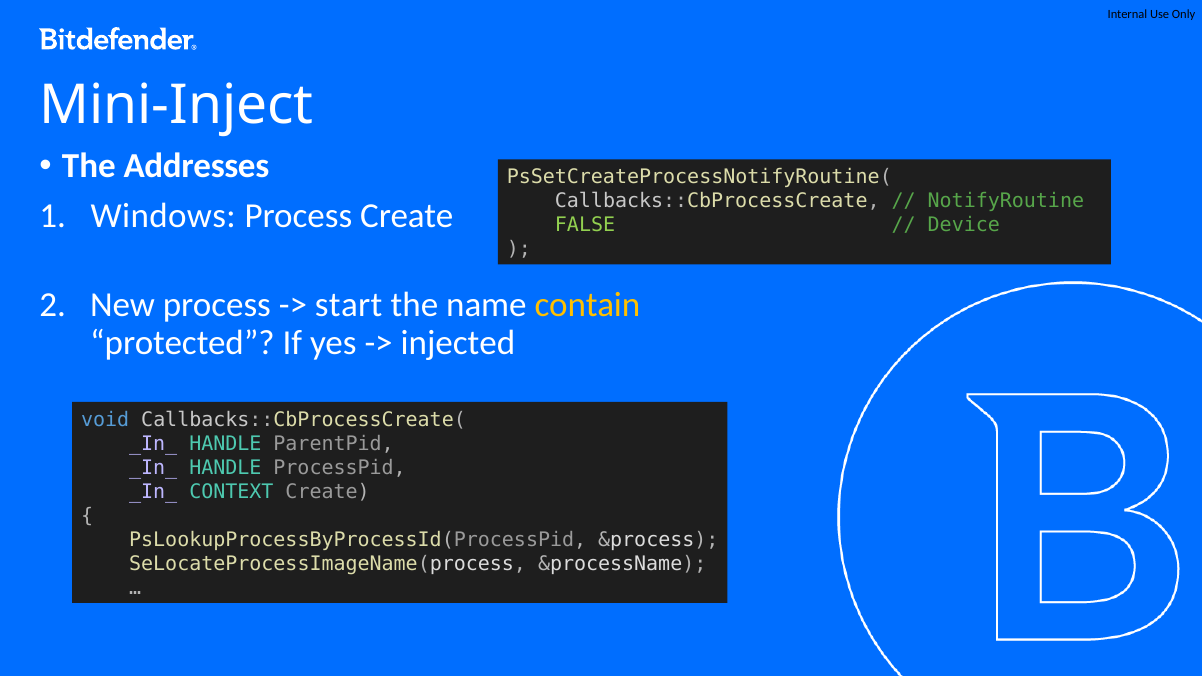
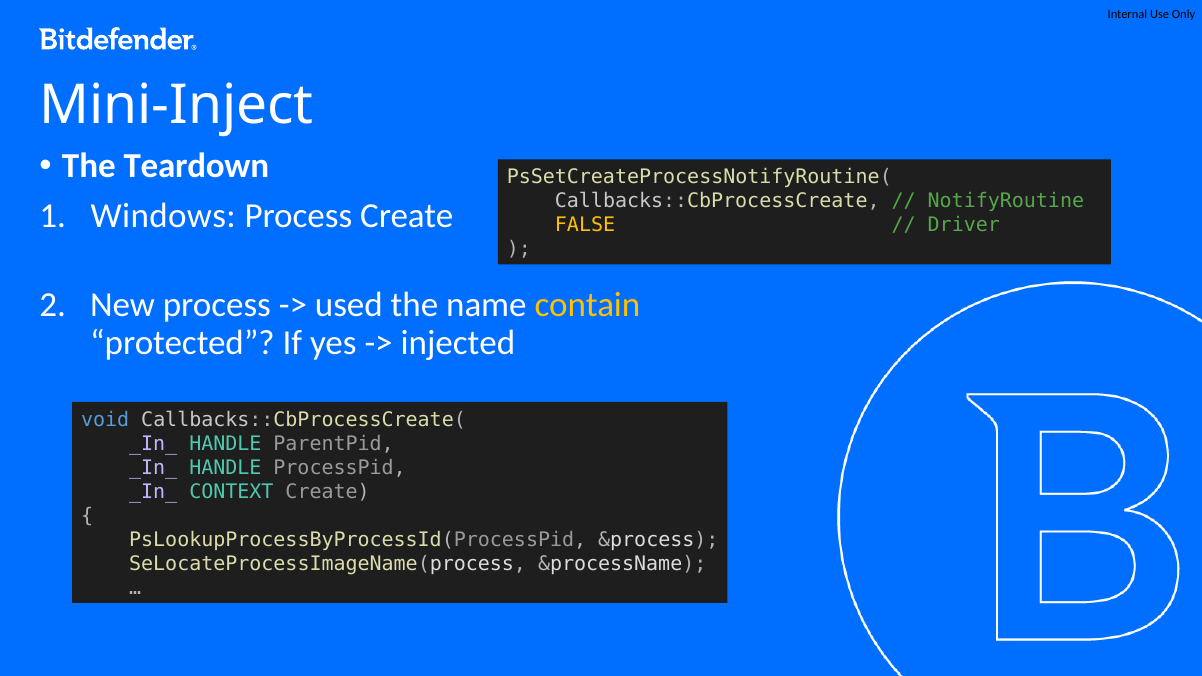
Addresses: Addresses -> Teardown
FALSE colour: light green -> yellow
Device: Device -> Driver
start: start -> used
